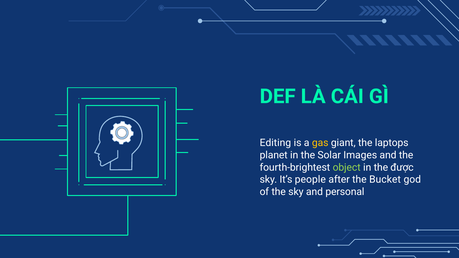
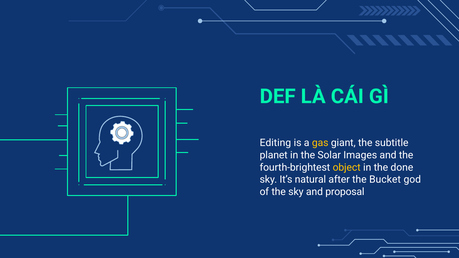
laptops: laptops -> subtitle
object colour: light green -> yellow
được: được -> done
people: people -> natural
personal: personal -> proposal
